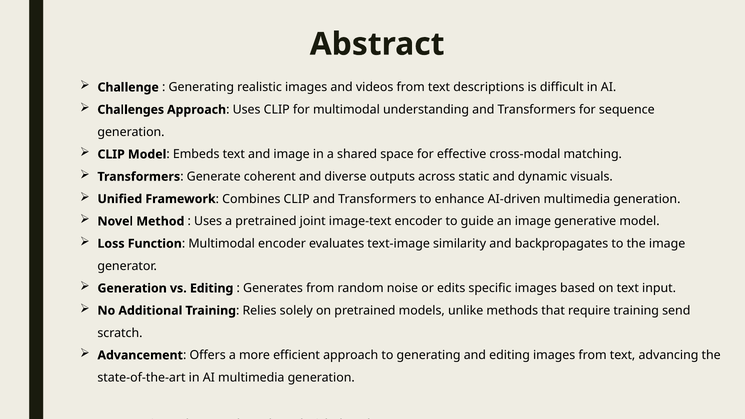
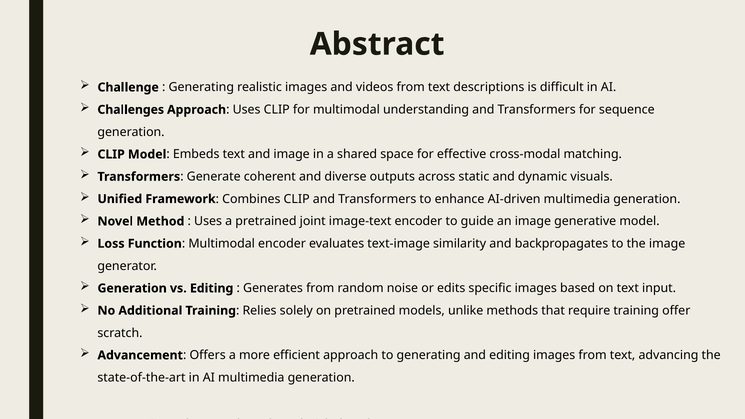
send: send -> offer
